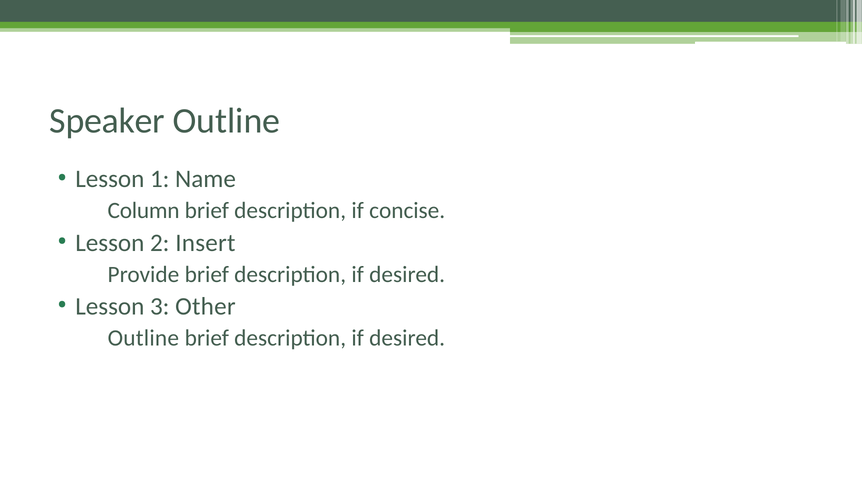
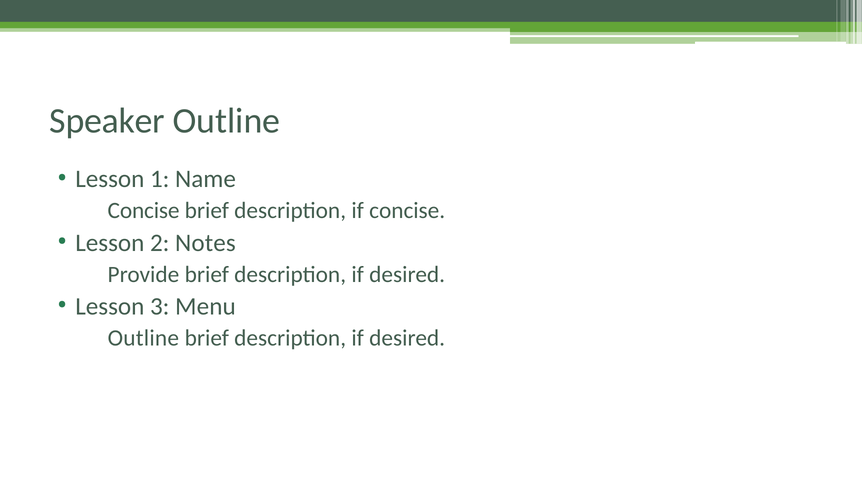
Column at (144, 211): Column -> Concise
Insert: Insert -> Notes
Other: Other -> Menu
